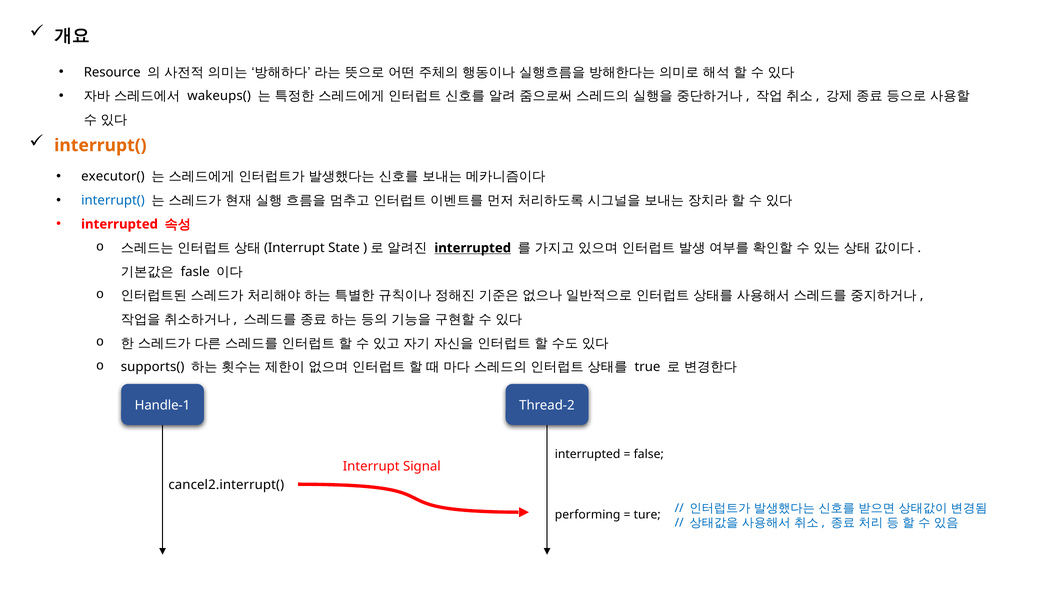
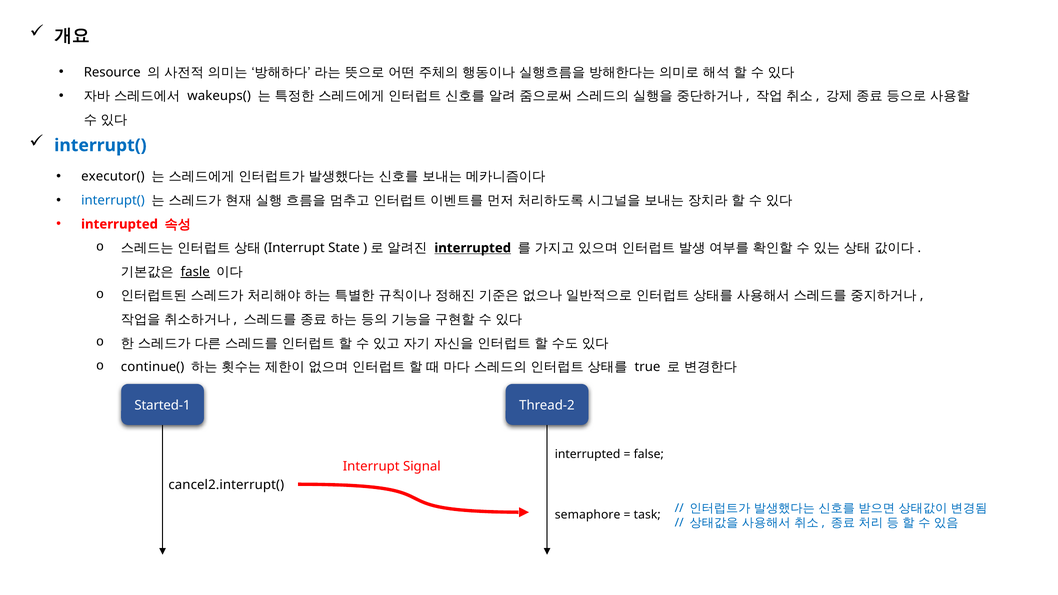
interrupt( at (100, 145) colour: orange -> blue
fasle underline: none -> present
supports(: supports( -> continue(
Handle-1: Handle-1 -> Started-1
performing: performing -> semaphore
ture: ture -> task
